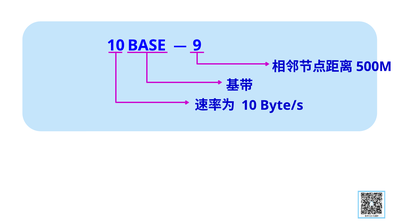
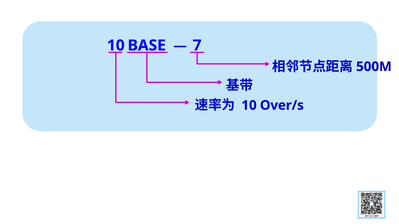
9: 9 -> 7
Byte/s: Byte/s -> Over/s
